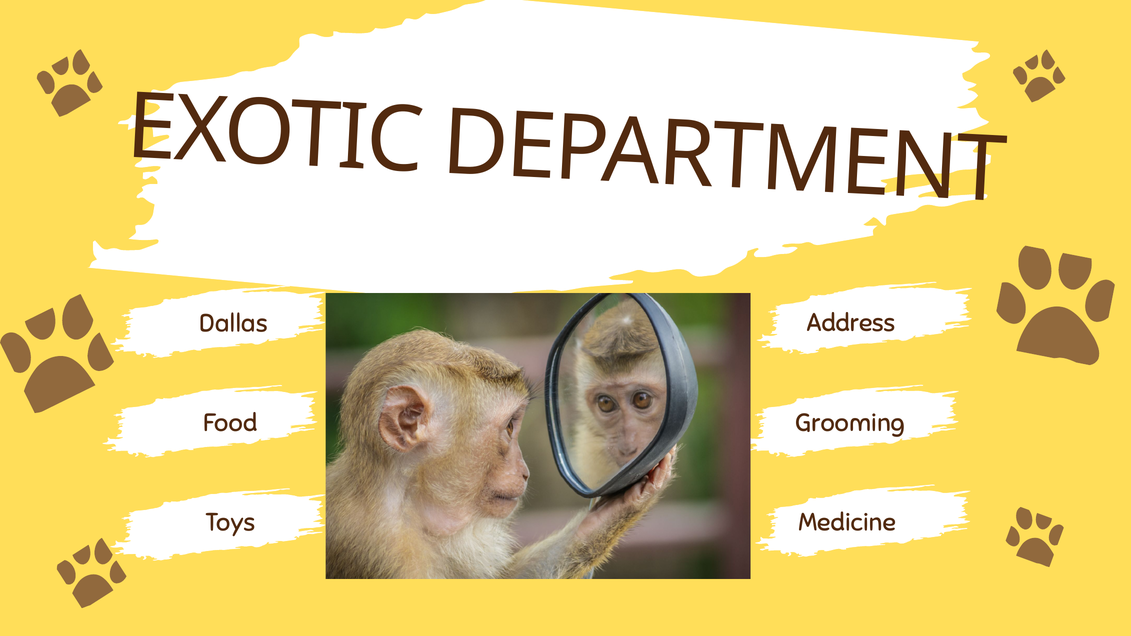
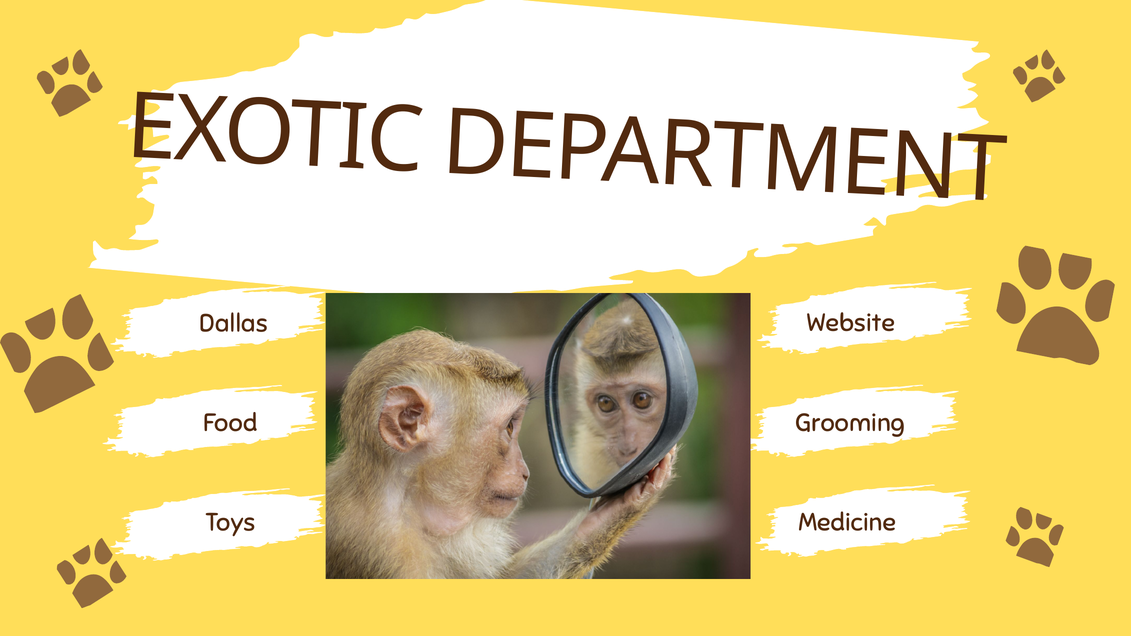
Address: Address -> Website
